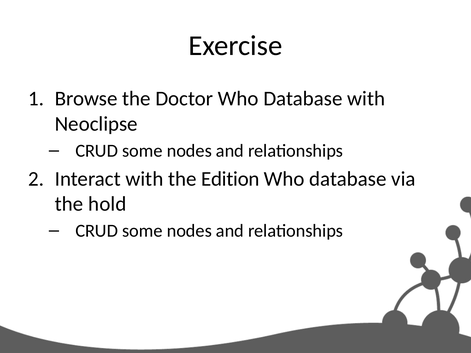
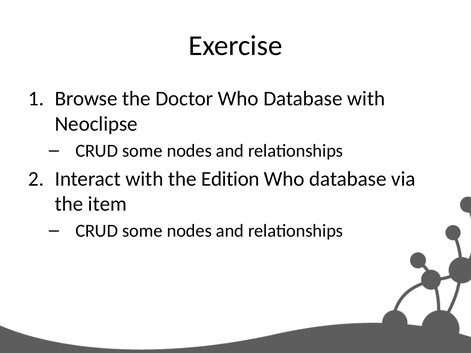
hold: hold -> item
